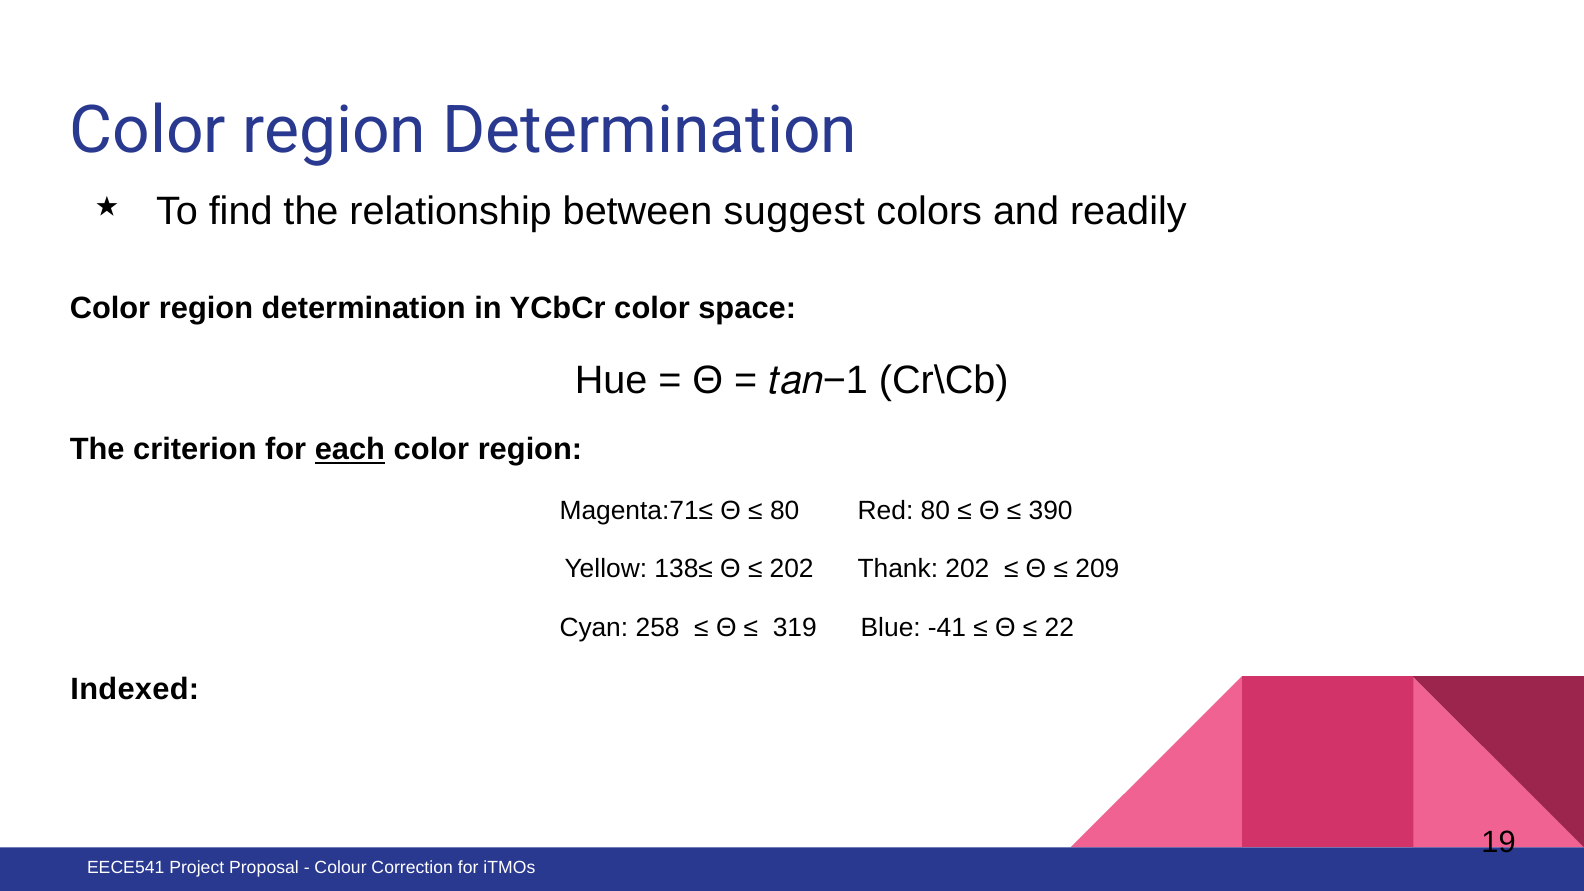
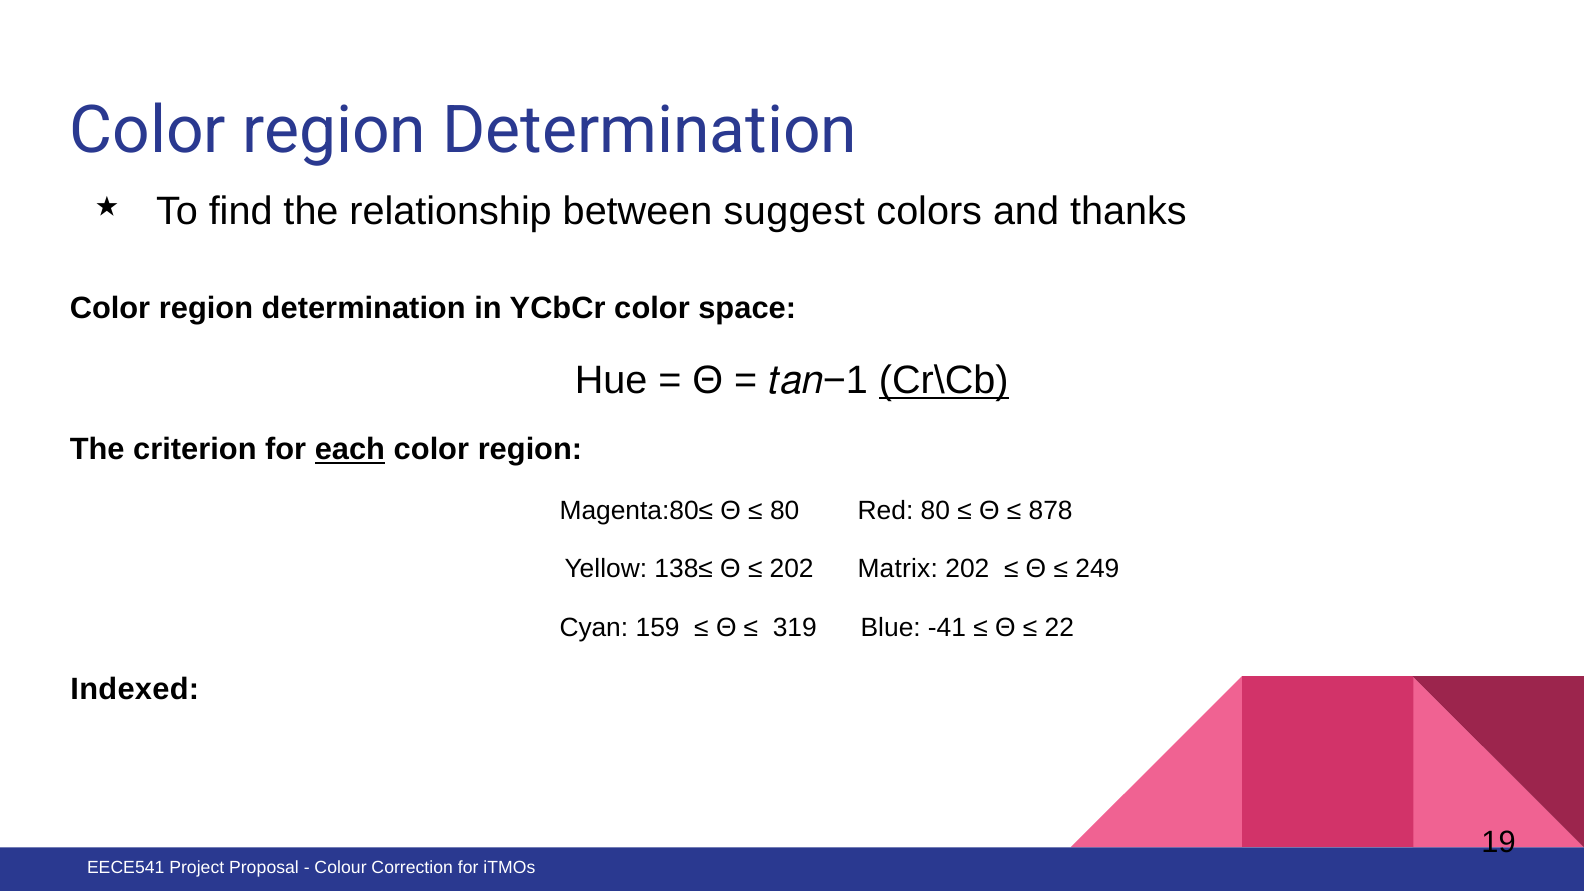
readily: readily -> thanks
Cr\Cb underline: none -> present
Magenta:71≤: Magenta:71≤ -> Magenta:80≤
390: 390 -> 878
Thank: Thank -> Matrix
209: 209 -> 249
258: 258 -> 159
